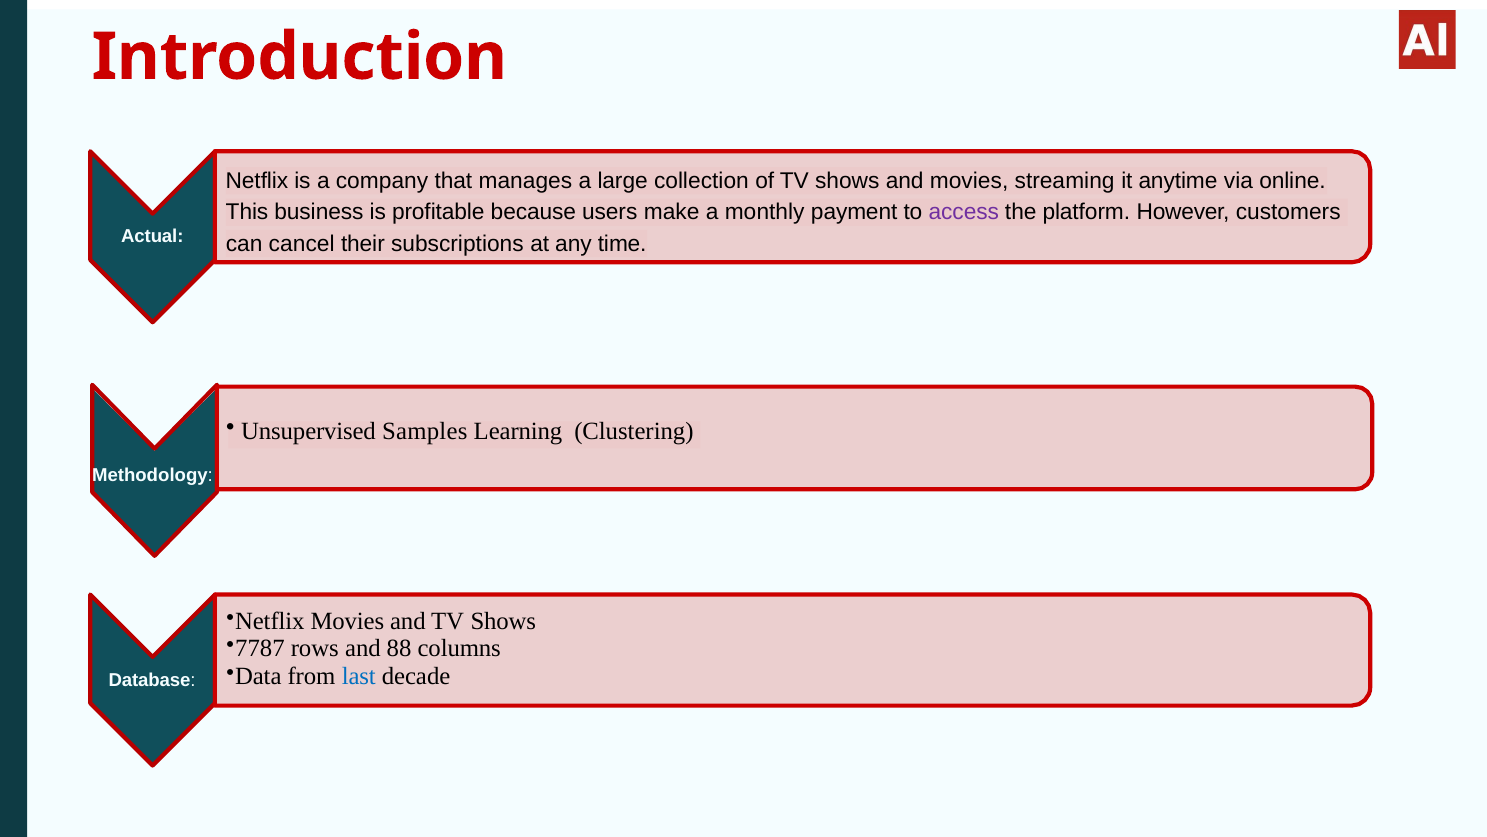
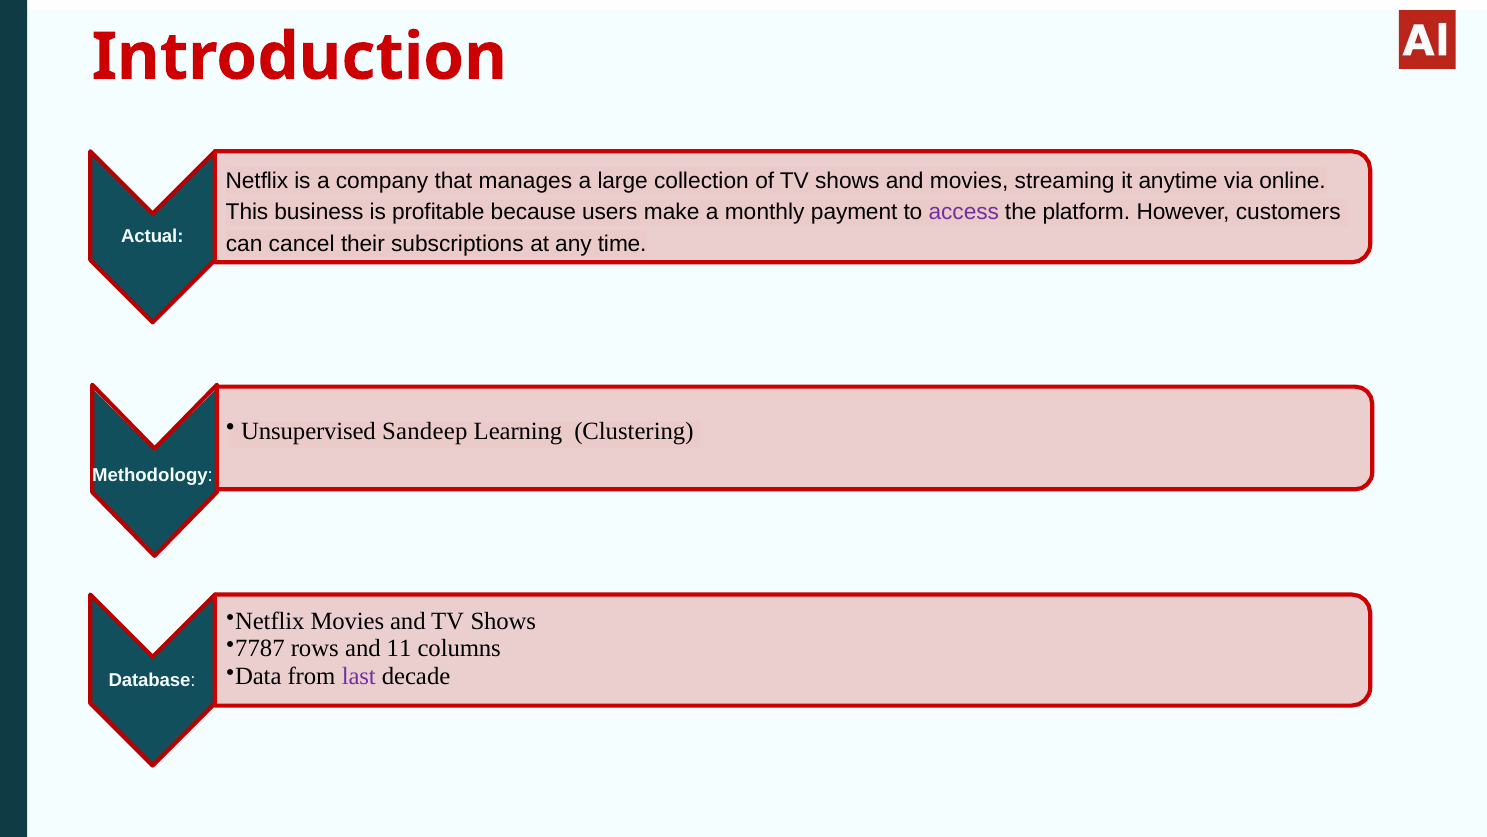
Samples: Samples -> Sandeep
88: 88 -> 11
last colour: blue -> purple
